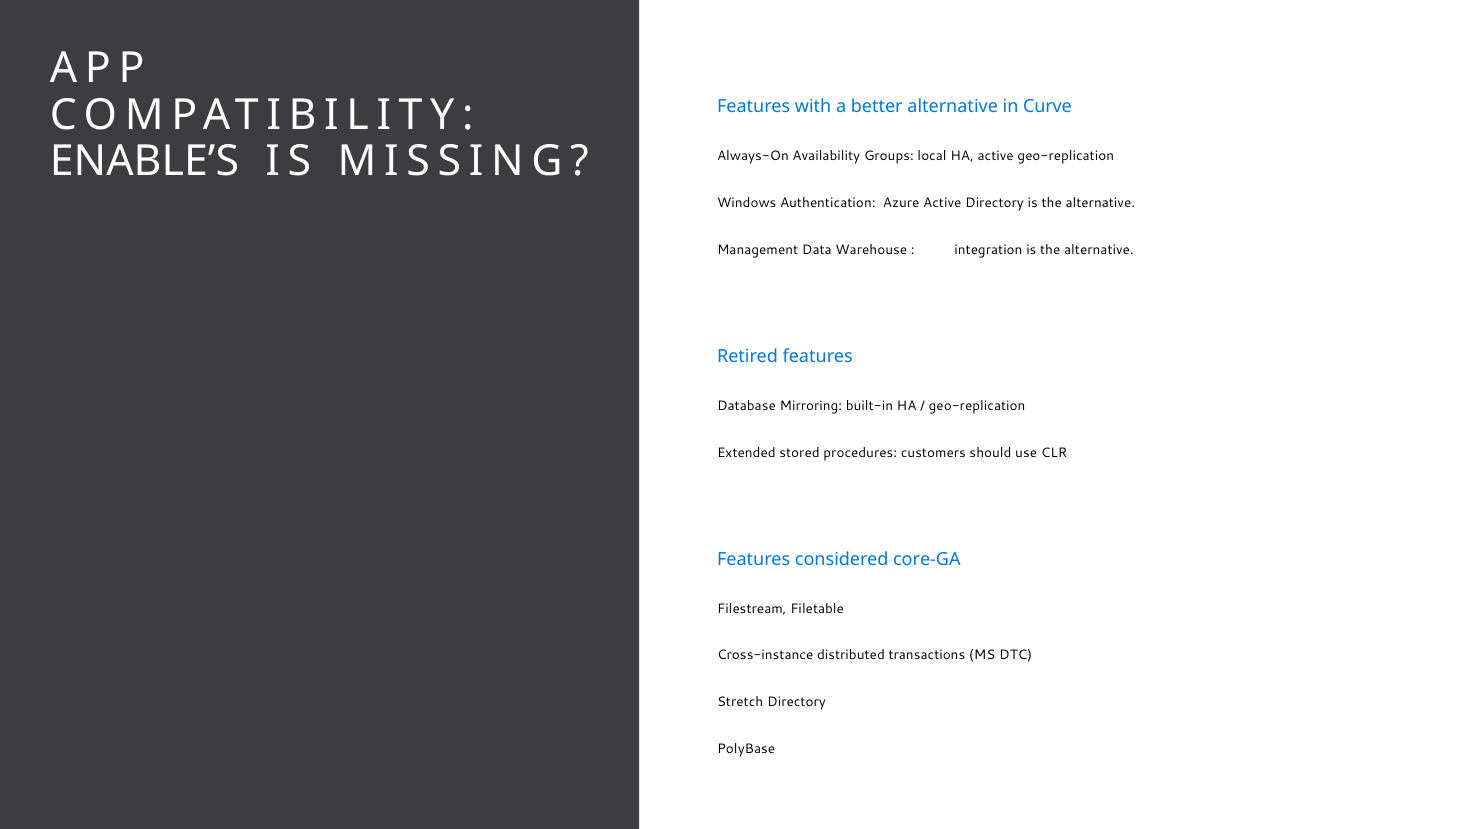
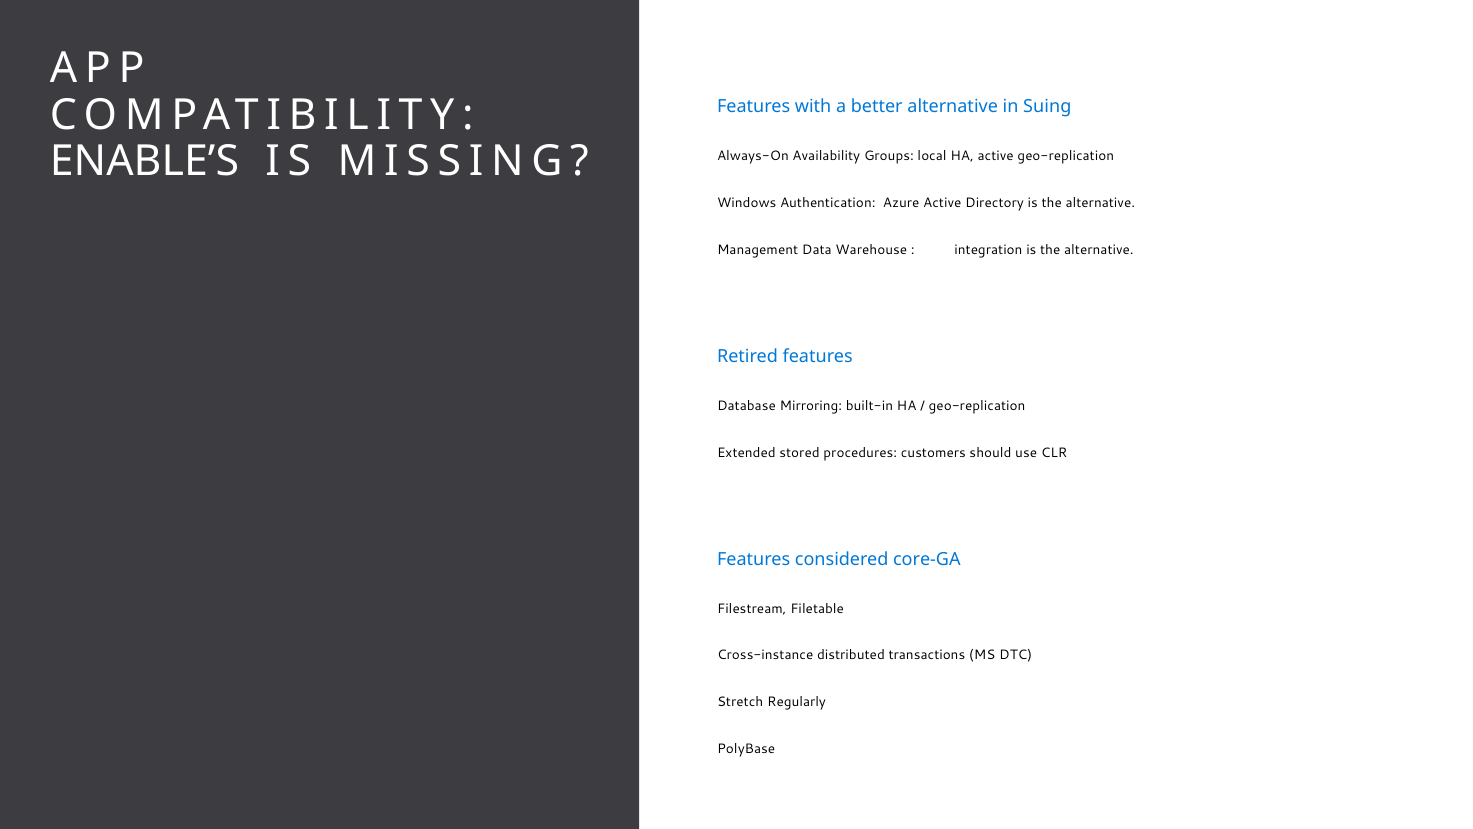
Curve: Curve -> Suing
Stretch Directory: Directory -> Regularly
